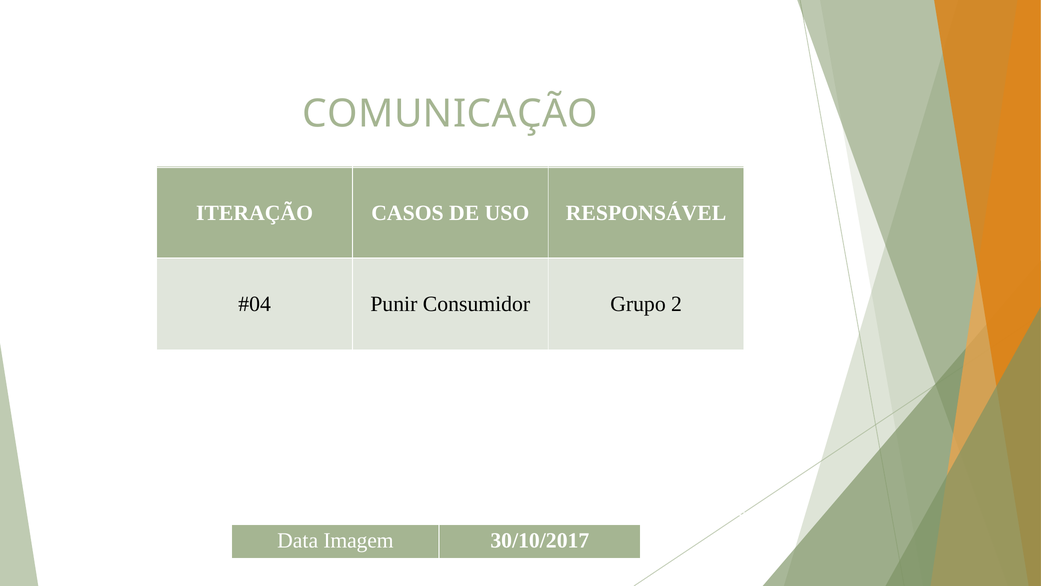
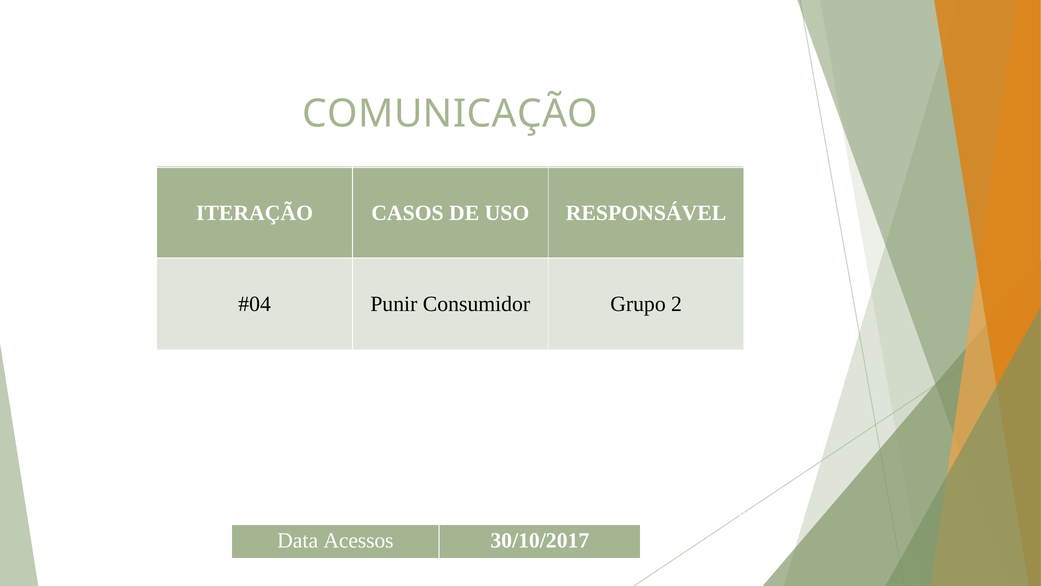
Imagem: Imagem -> Acessos
